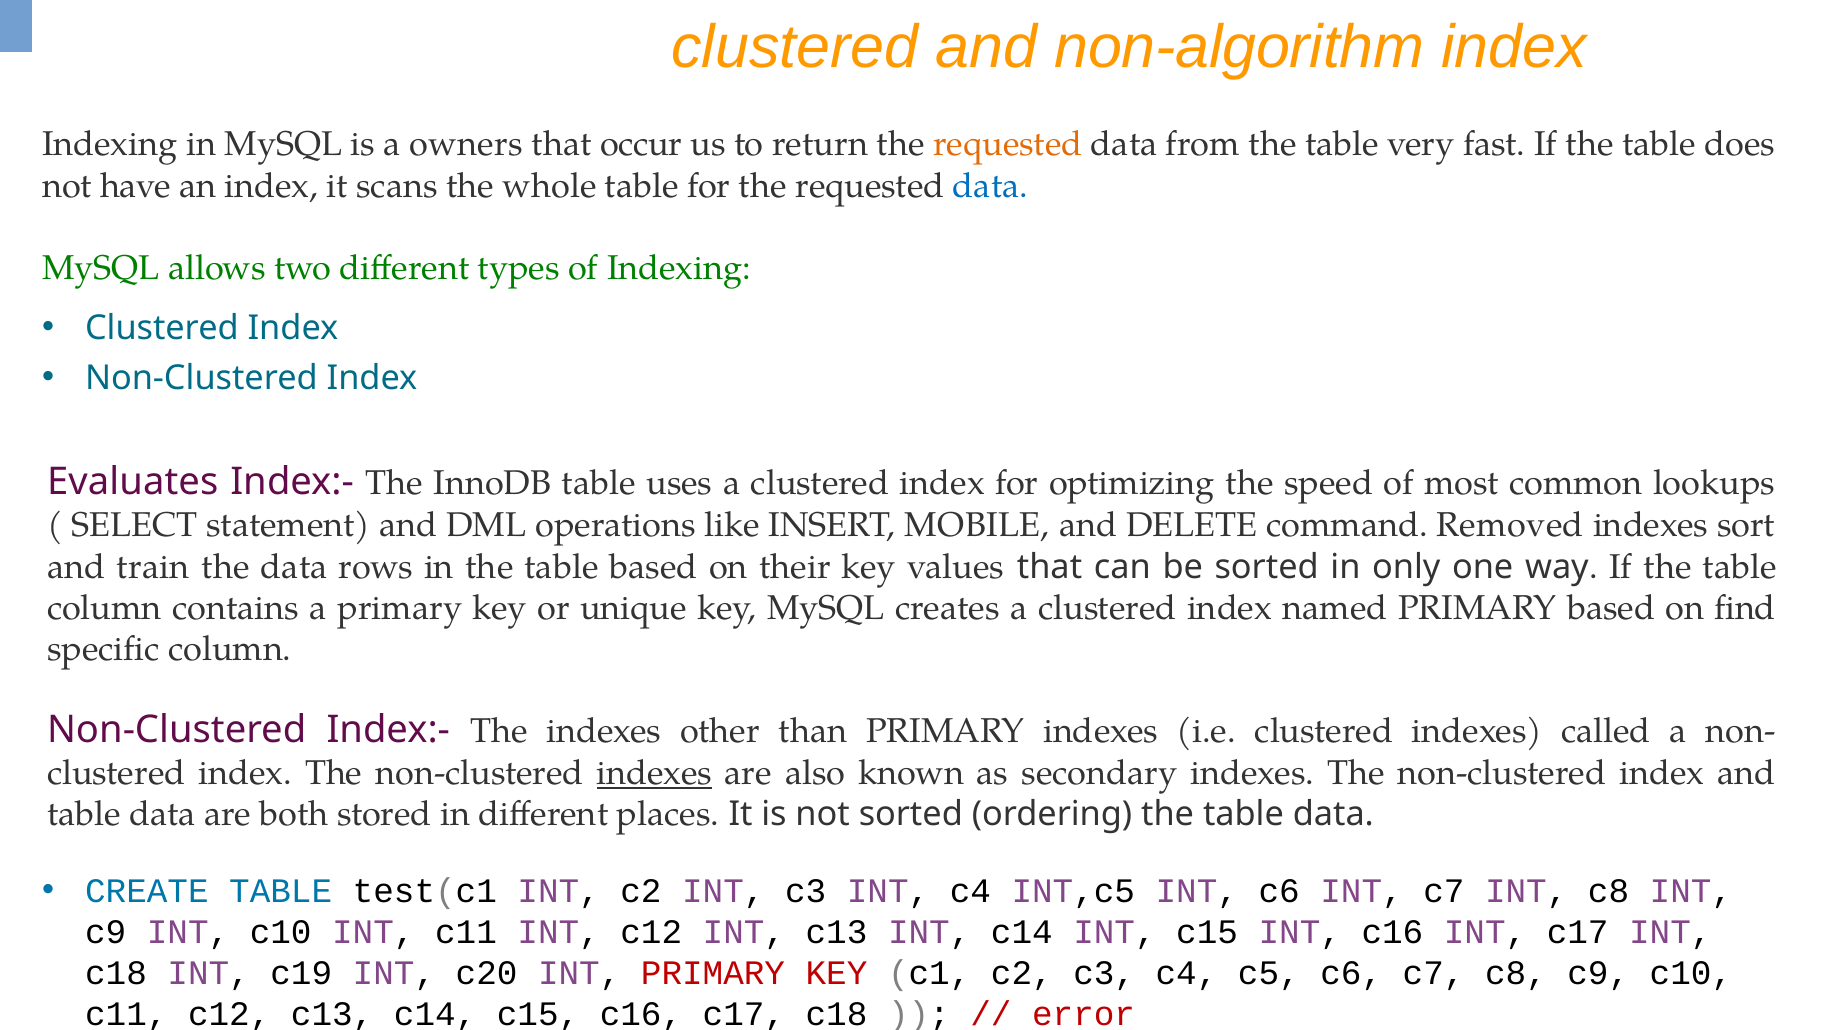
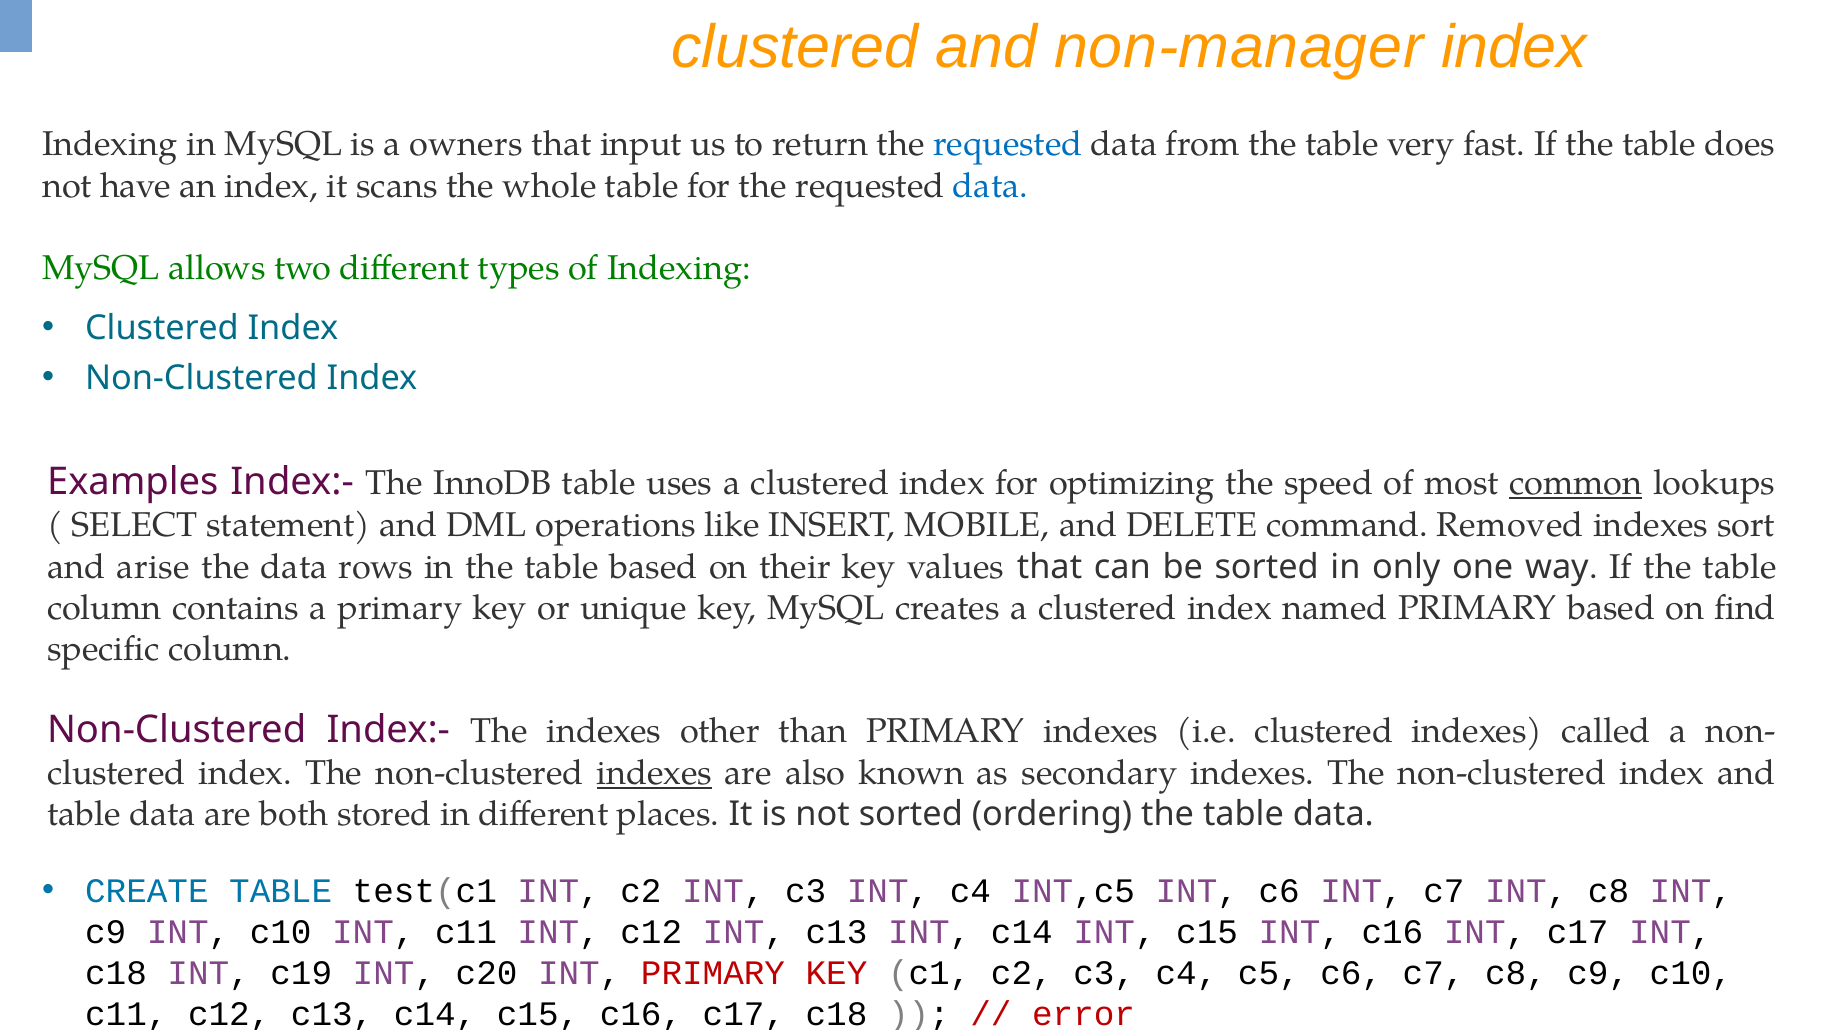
non-algorithm: non-algorithm -> non-manager
occur: occur -> input
requested at (1008, 145) colour: orange -> blue
Evaluates: Evaluates -> Examples
common underline: none -> present
train: train -> arise
